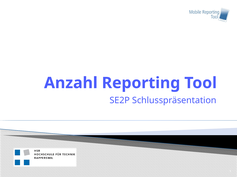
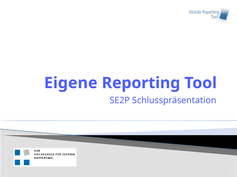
Anzahl: Anzahl -> Eigene
